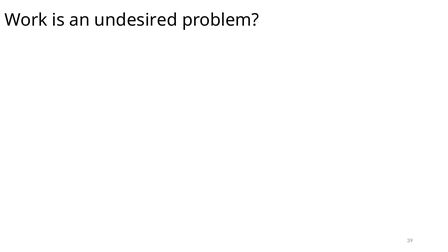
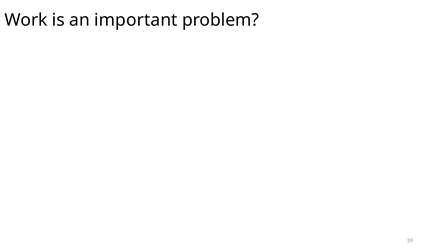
undesired: undesired -> important
